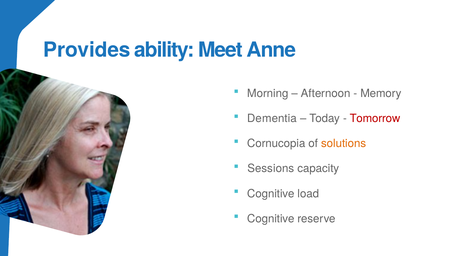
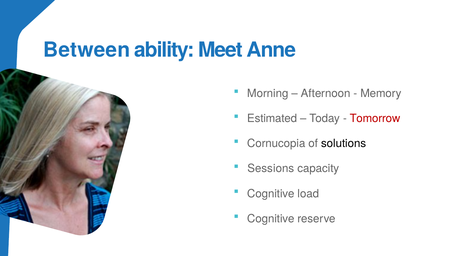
Provides: Provides -> Between
Dementia: Dementia -> Estimated
solutions colour: orange -> black
